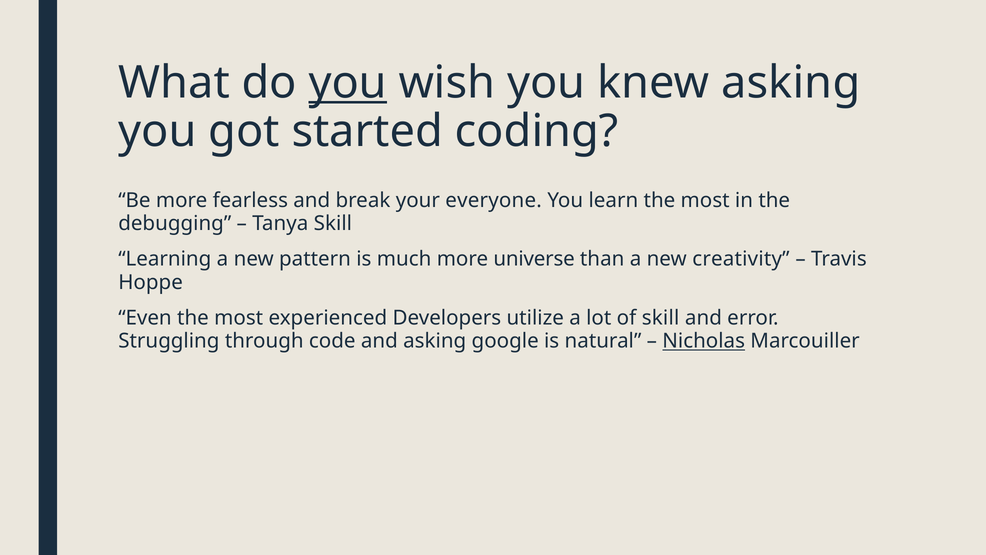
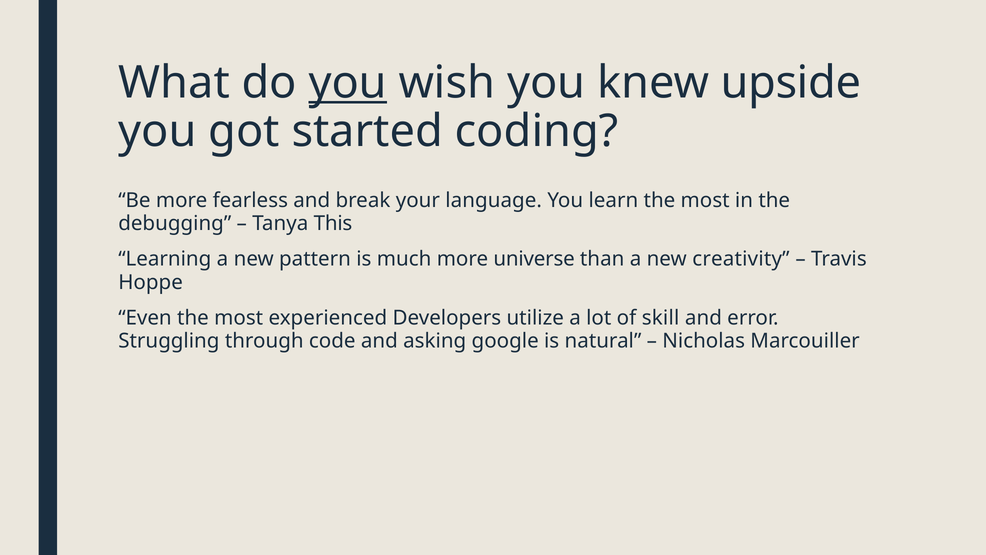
knew asking: asking -> upside
everyone: everyone -> language
Tanya Skill: Skill -> This
Nicholas underline: present -> none
